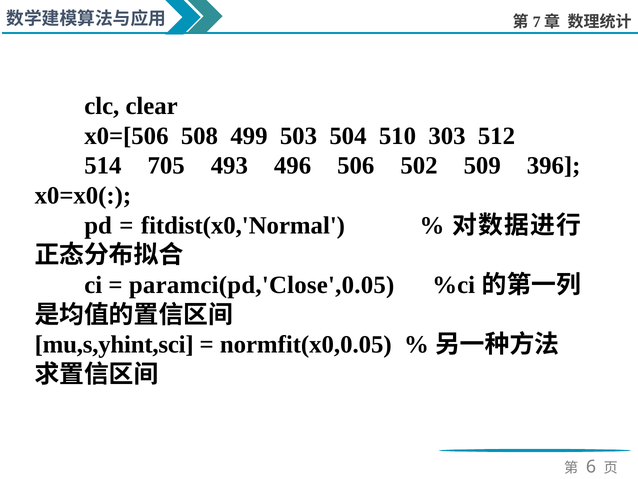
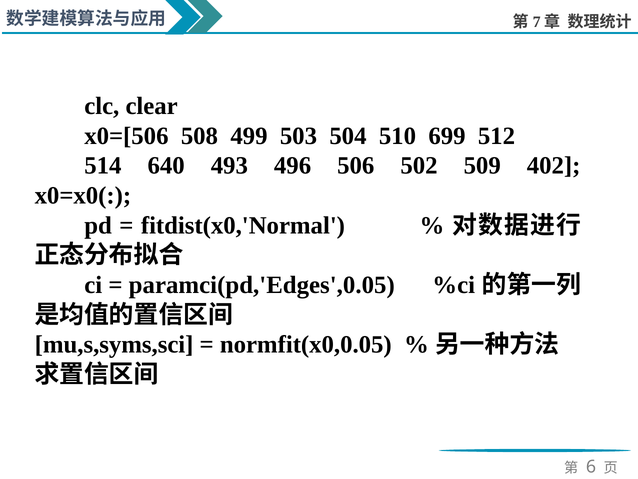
303: 303 -> 699
705: 705 -> 640
396: 396 -> 402
paramci(pd,'Close',0.05: paramci(pd,'Close',0.05 -> paramci(pd,'Edges',0.05
mu,s,yhint,sci: mu,s,yhint,sci -> mu,s,syms,sci
